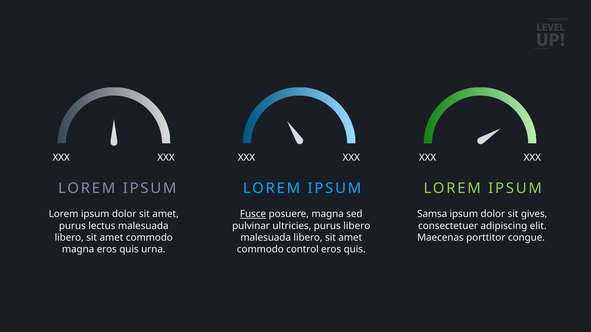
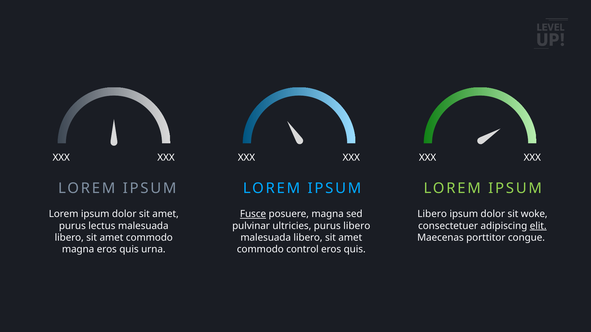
Samsa at (432, 214): Samsa -> Libero
gives: gives -> woke
elit underline: none -> present
